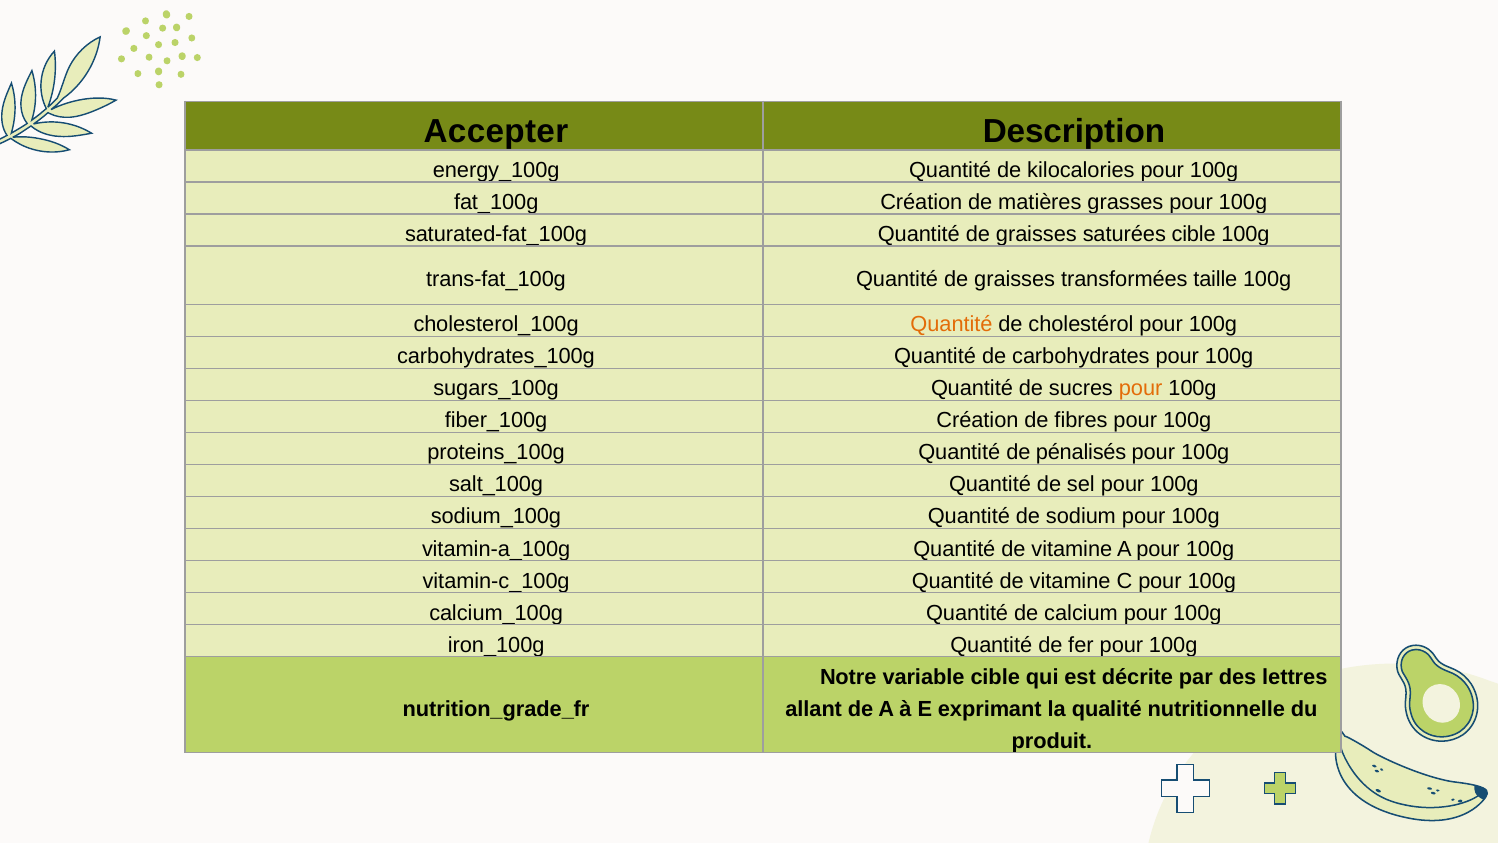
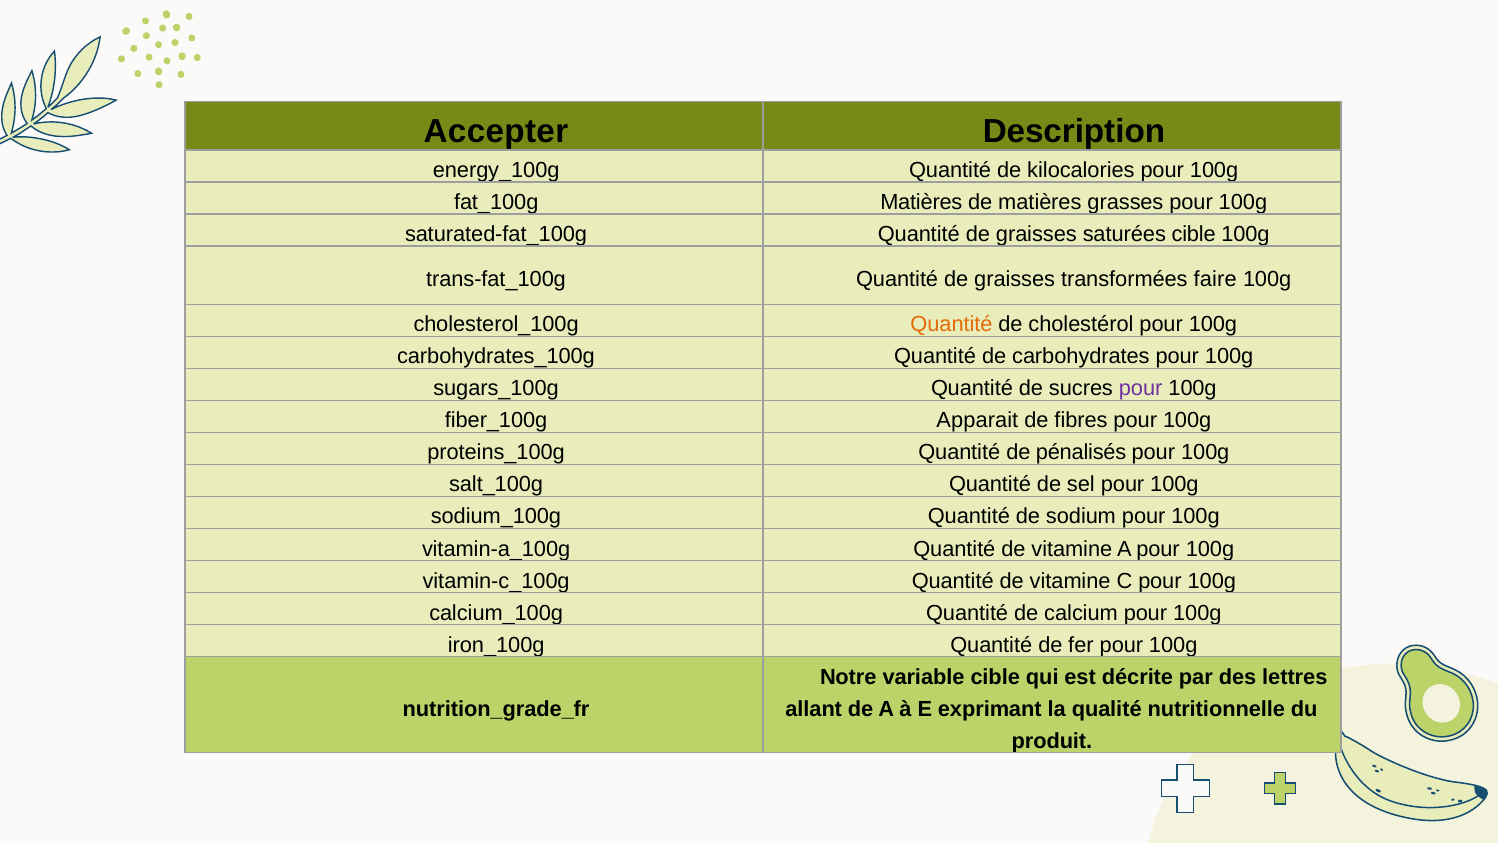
Création at (921, 202): Création -> Matières
taille: taille -> faire
pour at (1141, 388) colour: orange -> purple
Création at (977, 420): Création -> Apparait
